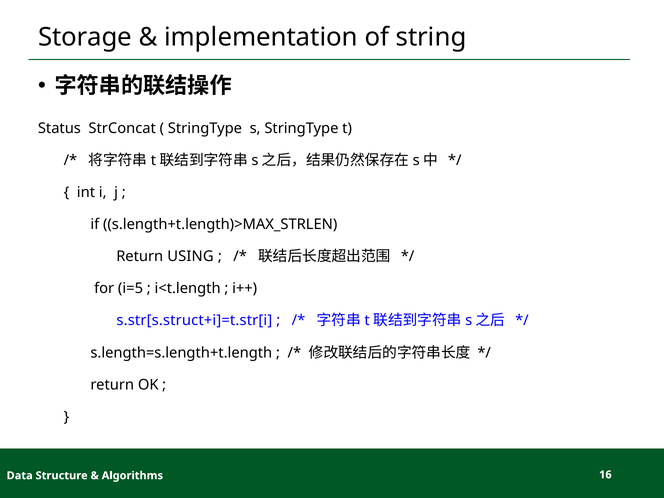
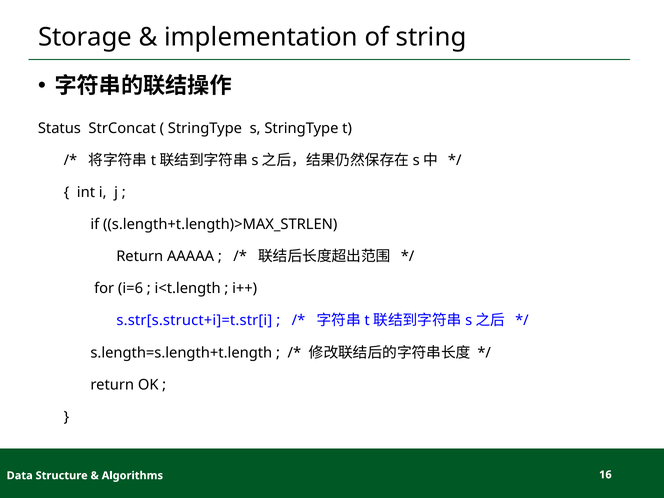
USING: USING -> AAAAA
i=5: i=5 -> i=6
